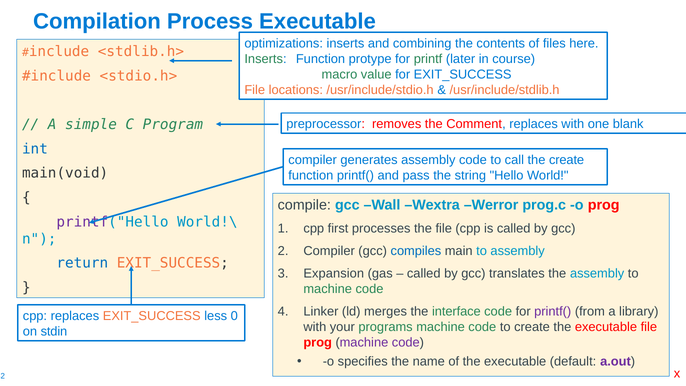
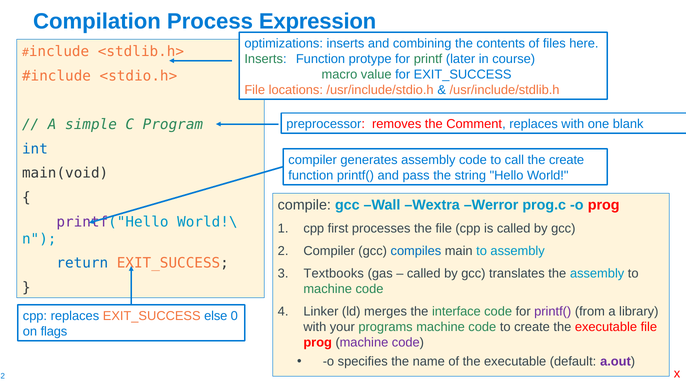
Process Executable: Executable -> Expression
Expansion: Expansion -> Textbooks
less: less -> else
stdin: stdin -> flags
